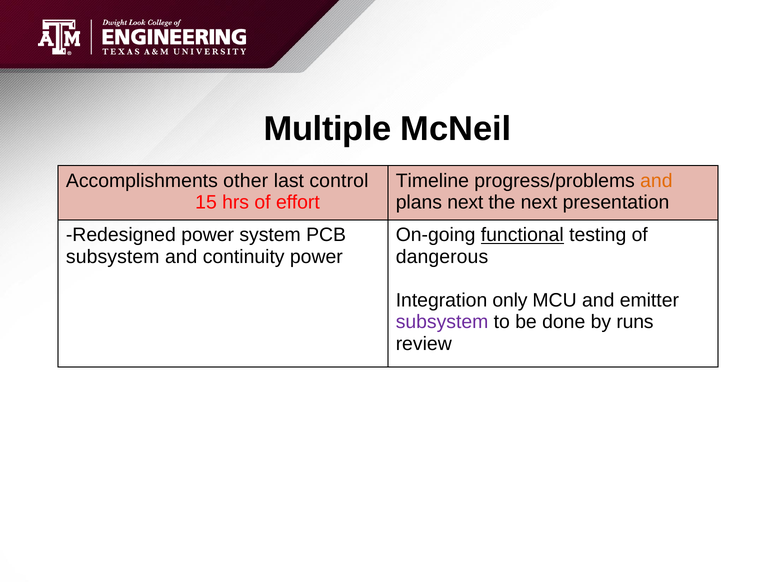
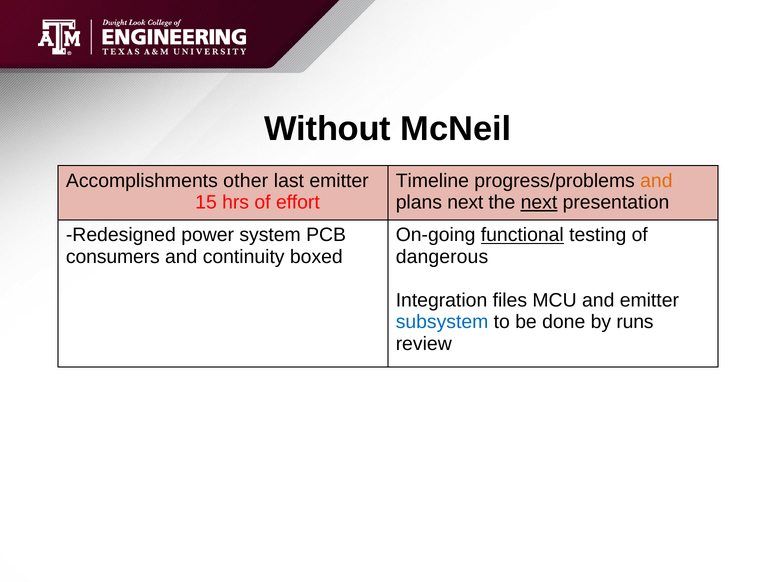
Multiple: Multiple -> Without
last control: control -> emitter
next at (539, 202) underline: none -> present
subsystem at (113, 257): subsystem -> consumers
continuity power: power -> boxed
only: only -> files
subsystem at (442, 322) colour: purple -> blue
